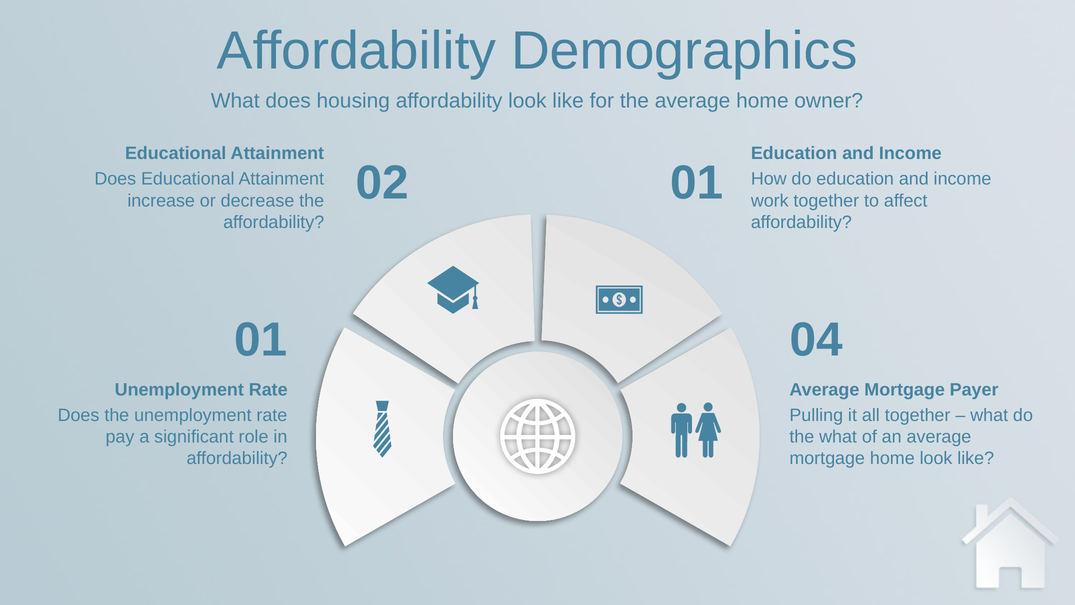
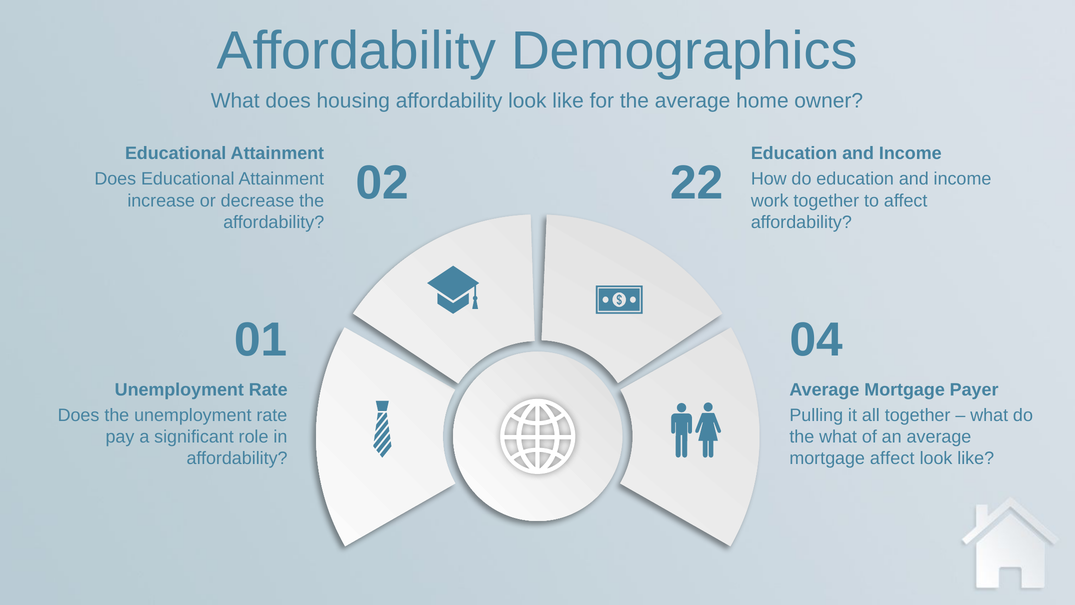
02 01: 01 -> 22
mortgage home: home -> affect
